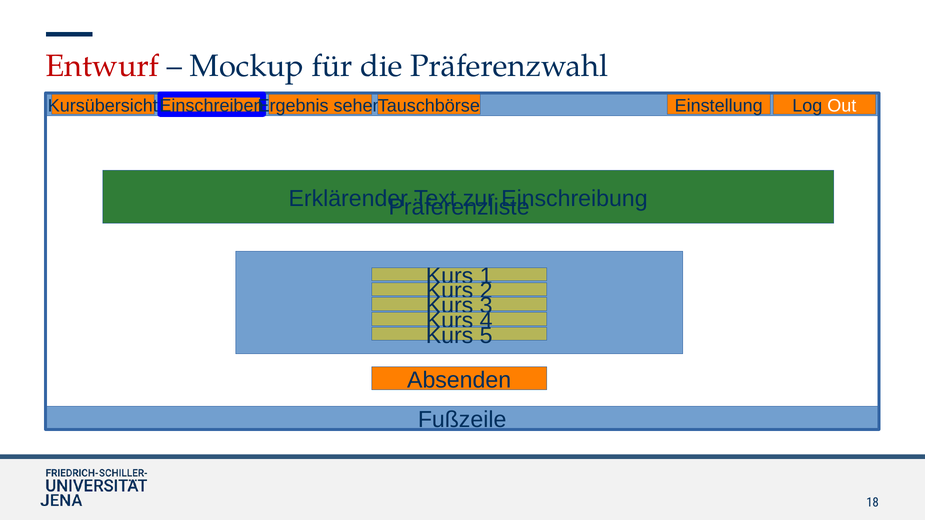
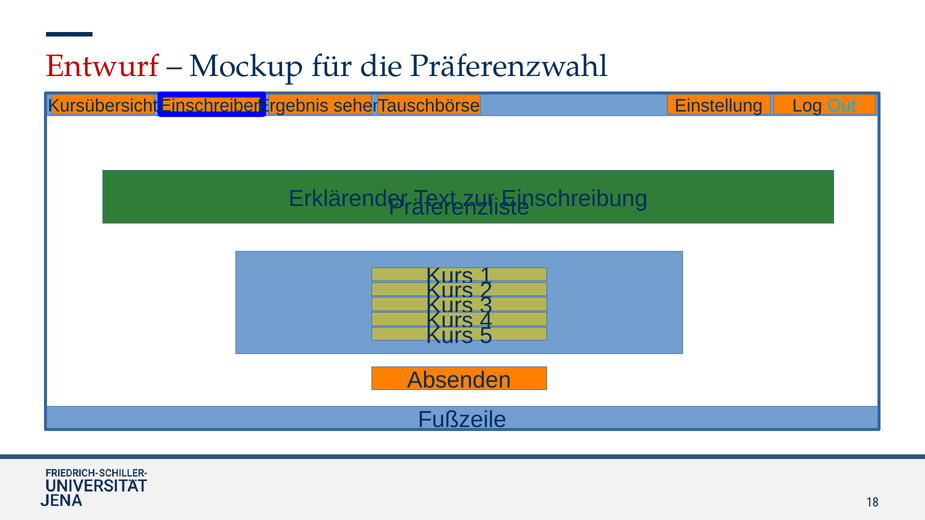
Out colour: white -> light blue
